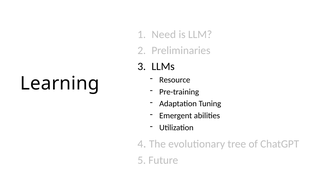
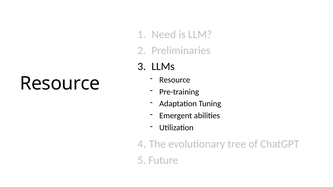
Learning at (60, 84): Learning -> Resource
